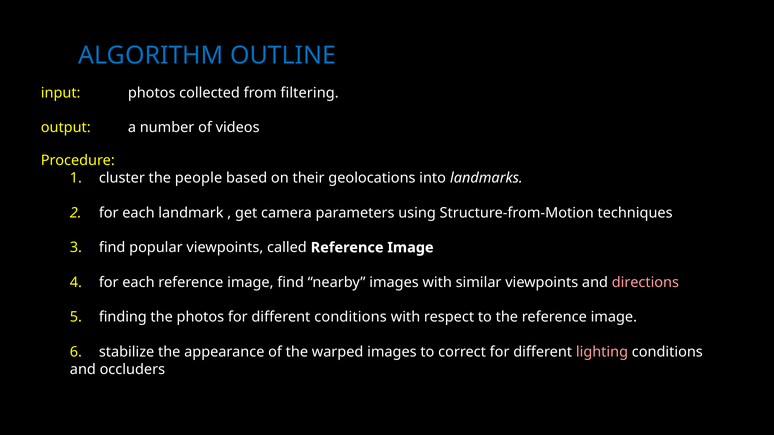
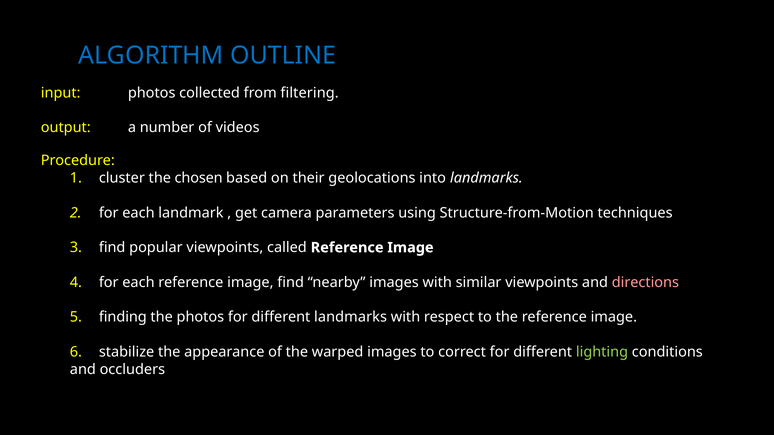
people: people -> chosen
different conditions: conditions -> landmarks
lighting colour: pink -> light green
